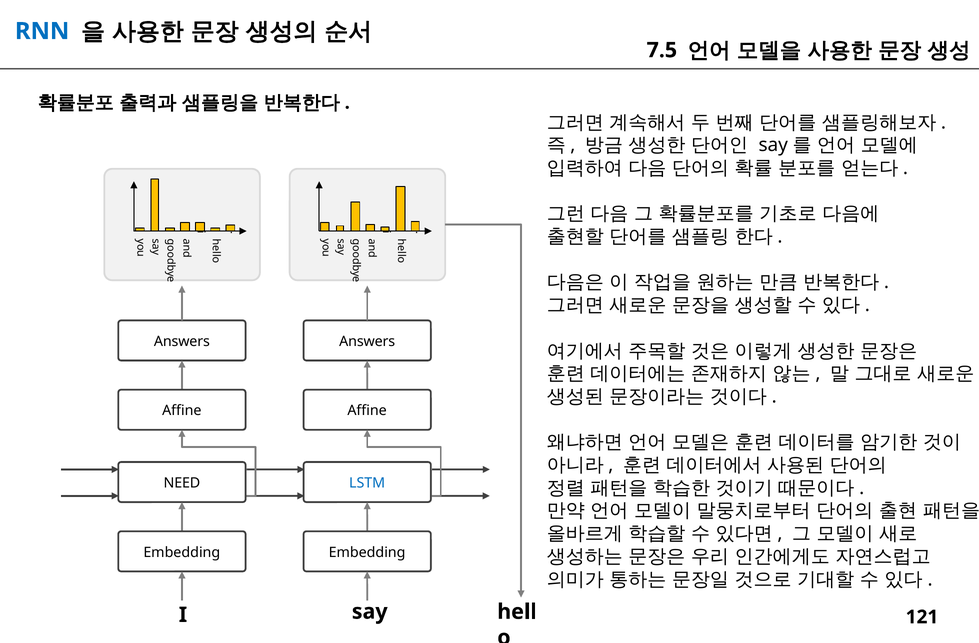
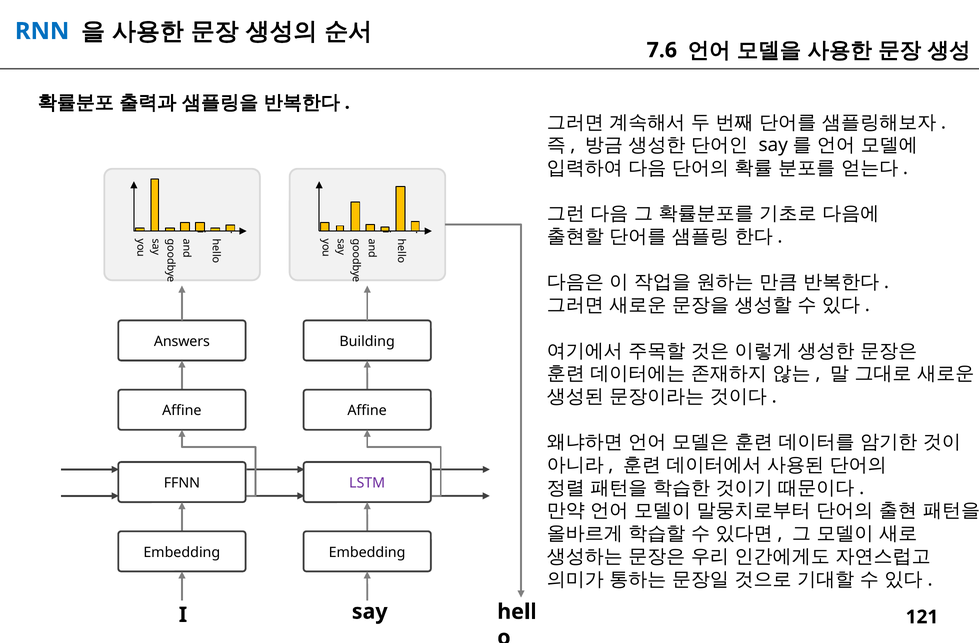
7.5: 7.5 -> 7.6
Answers at (367, 341): Answers -> Building
NEED: NEED -> FFNN
LSTM colour: blue -> purple
